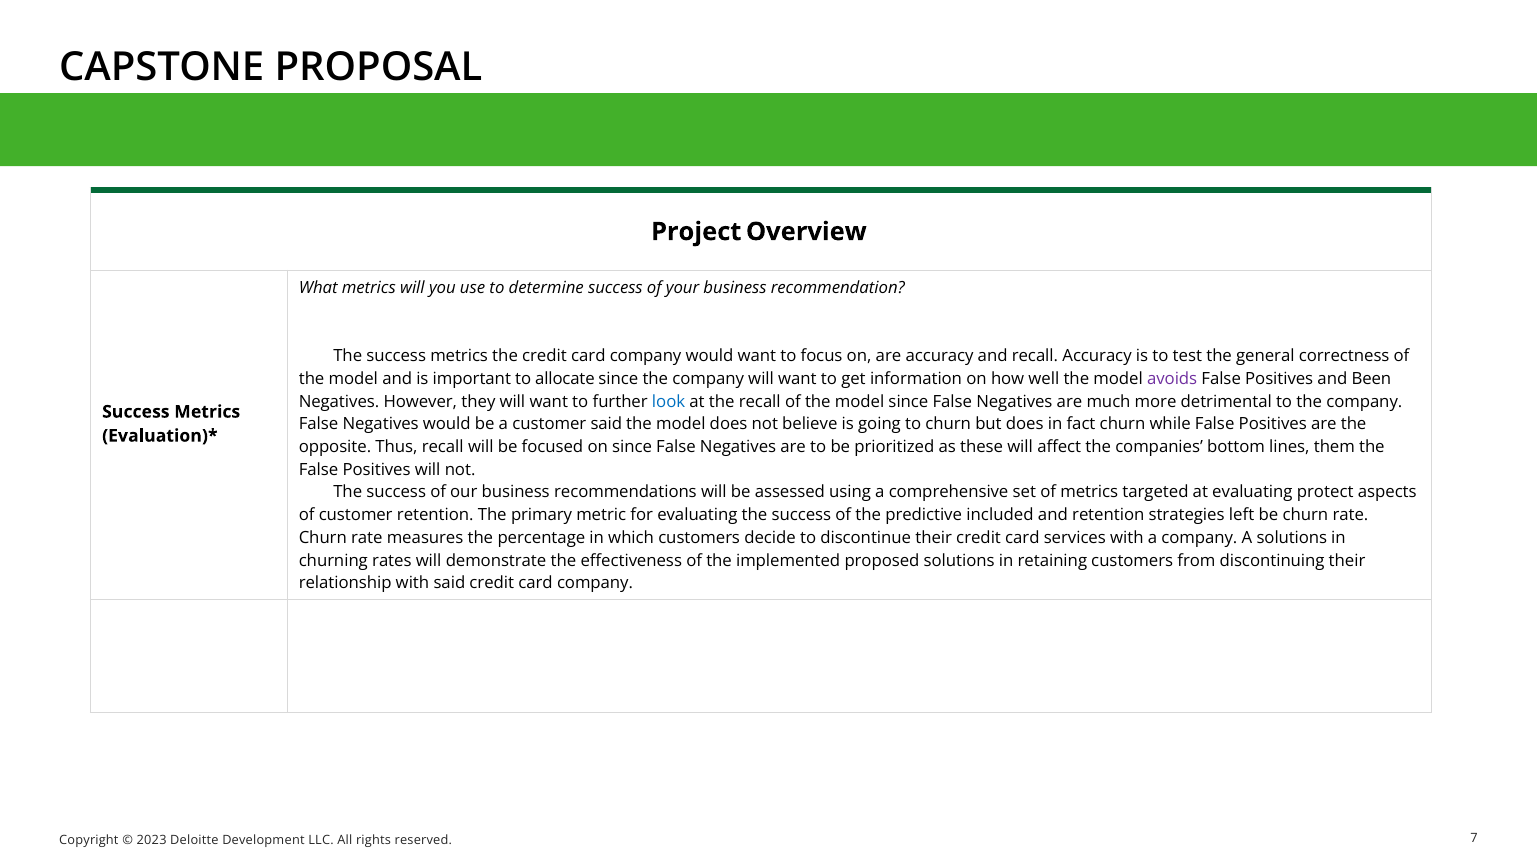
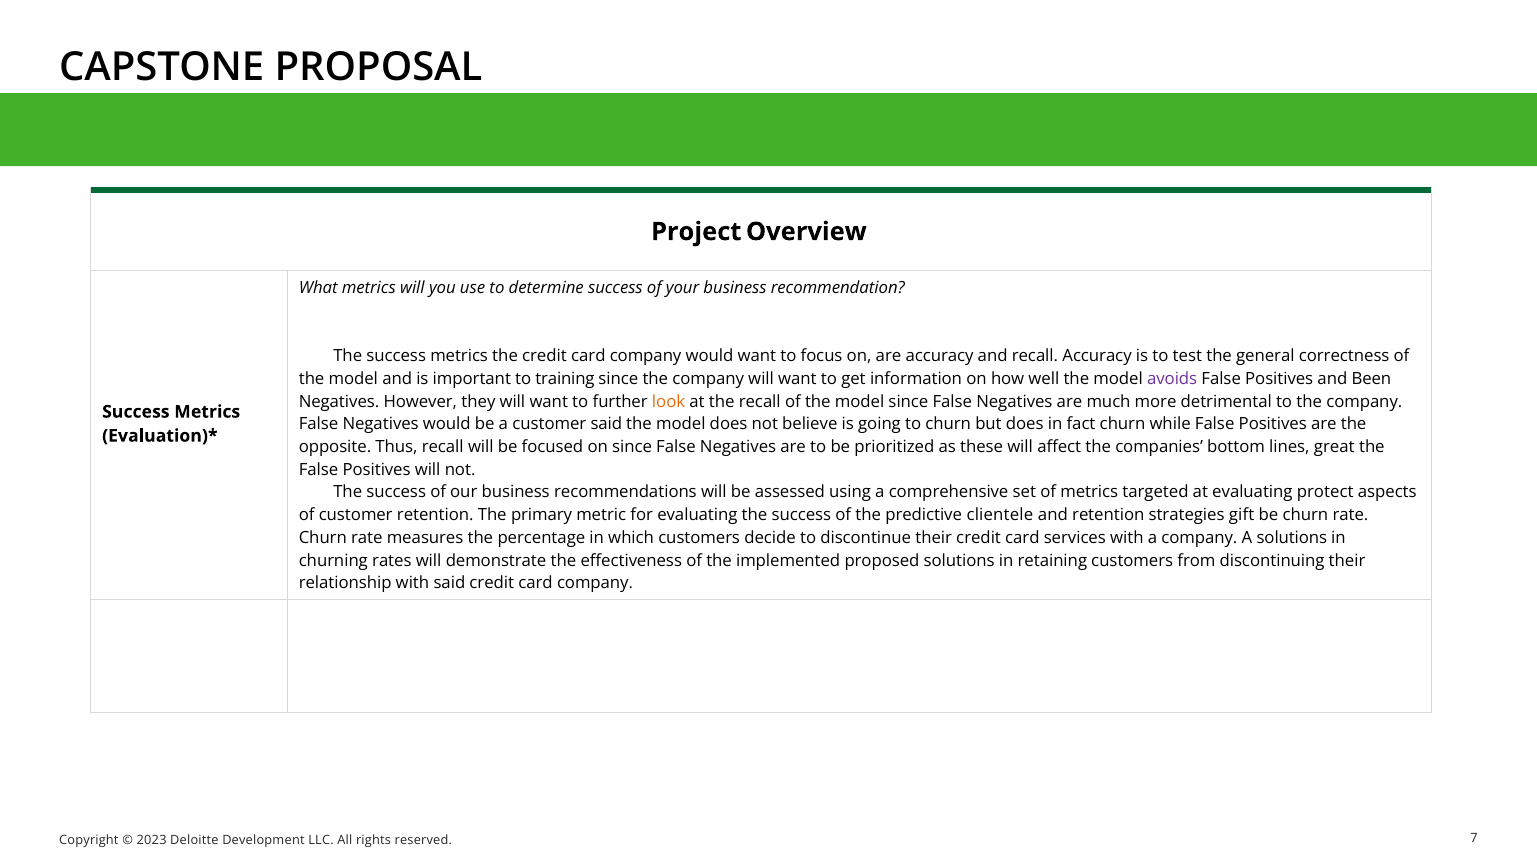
allocate: allocate -> training
look colour: blue -> orange
them: them -> great
included: included -> clientele
left: left -> gift
